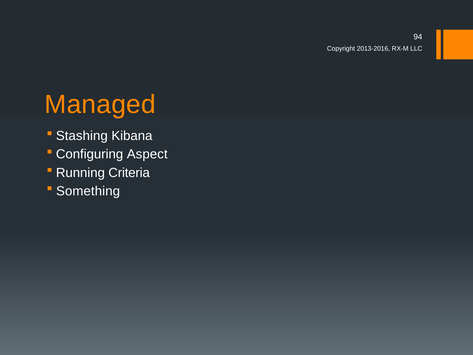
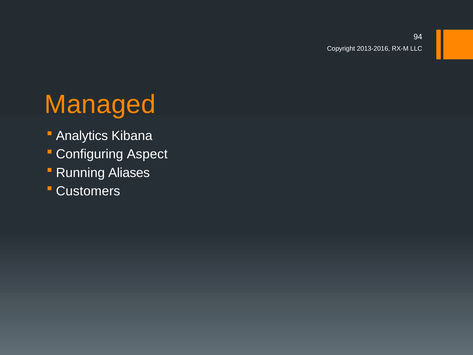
Stashing: Stashing -> Analytics
Criteria: Criteria -> Aliases
Something: Something -> Customers
